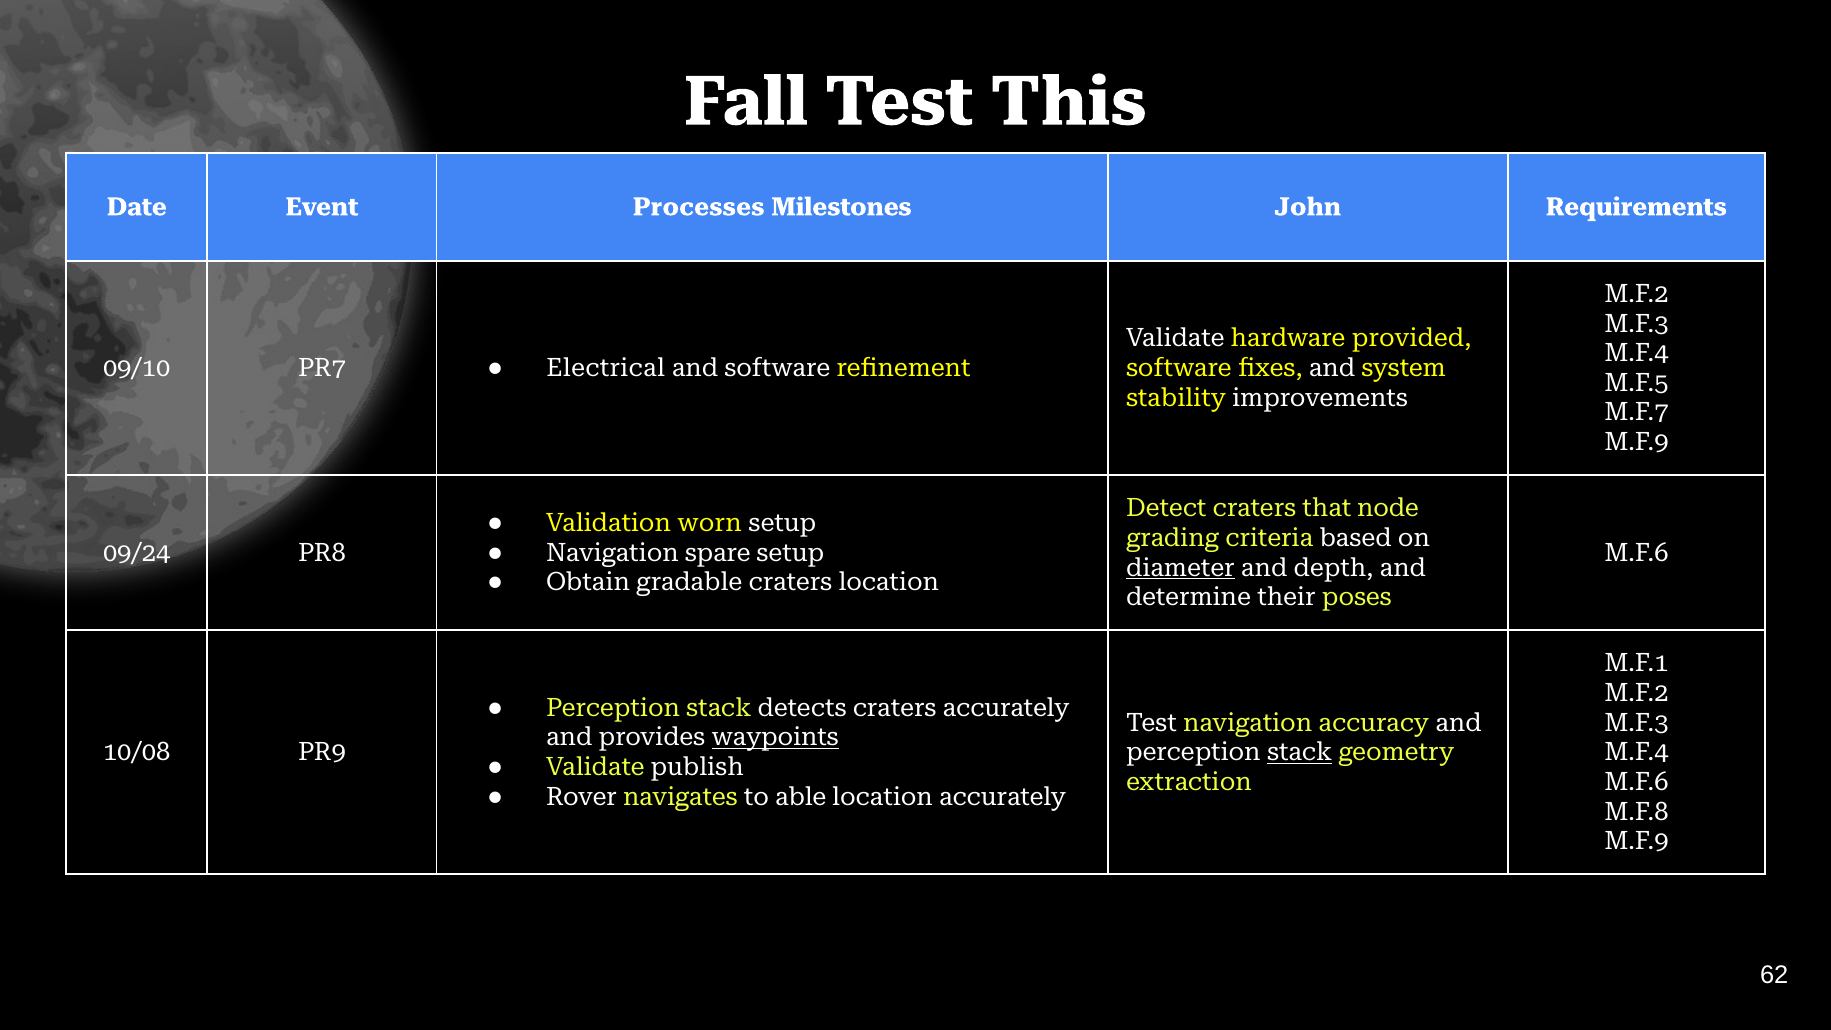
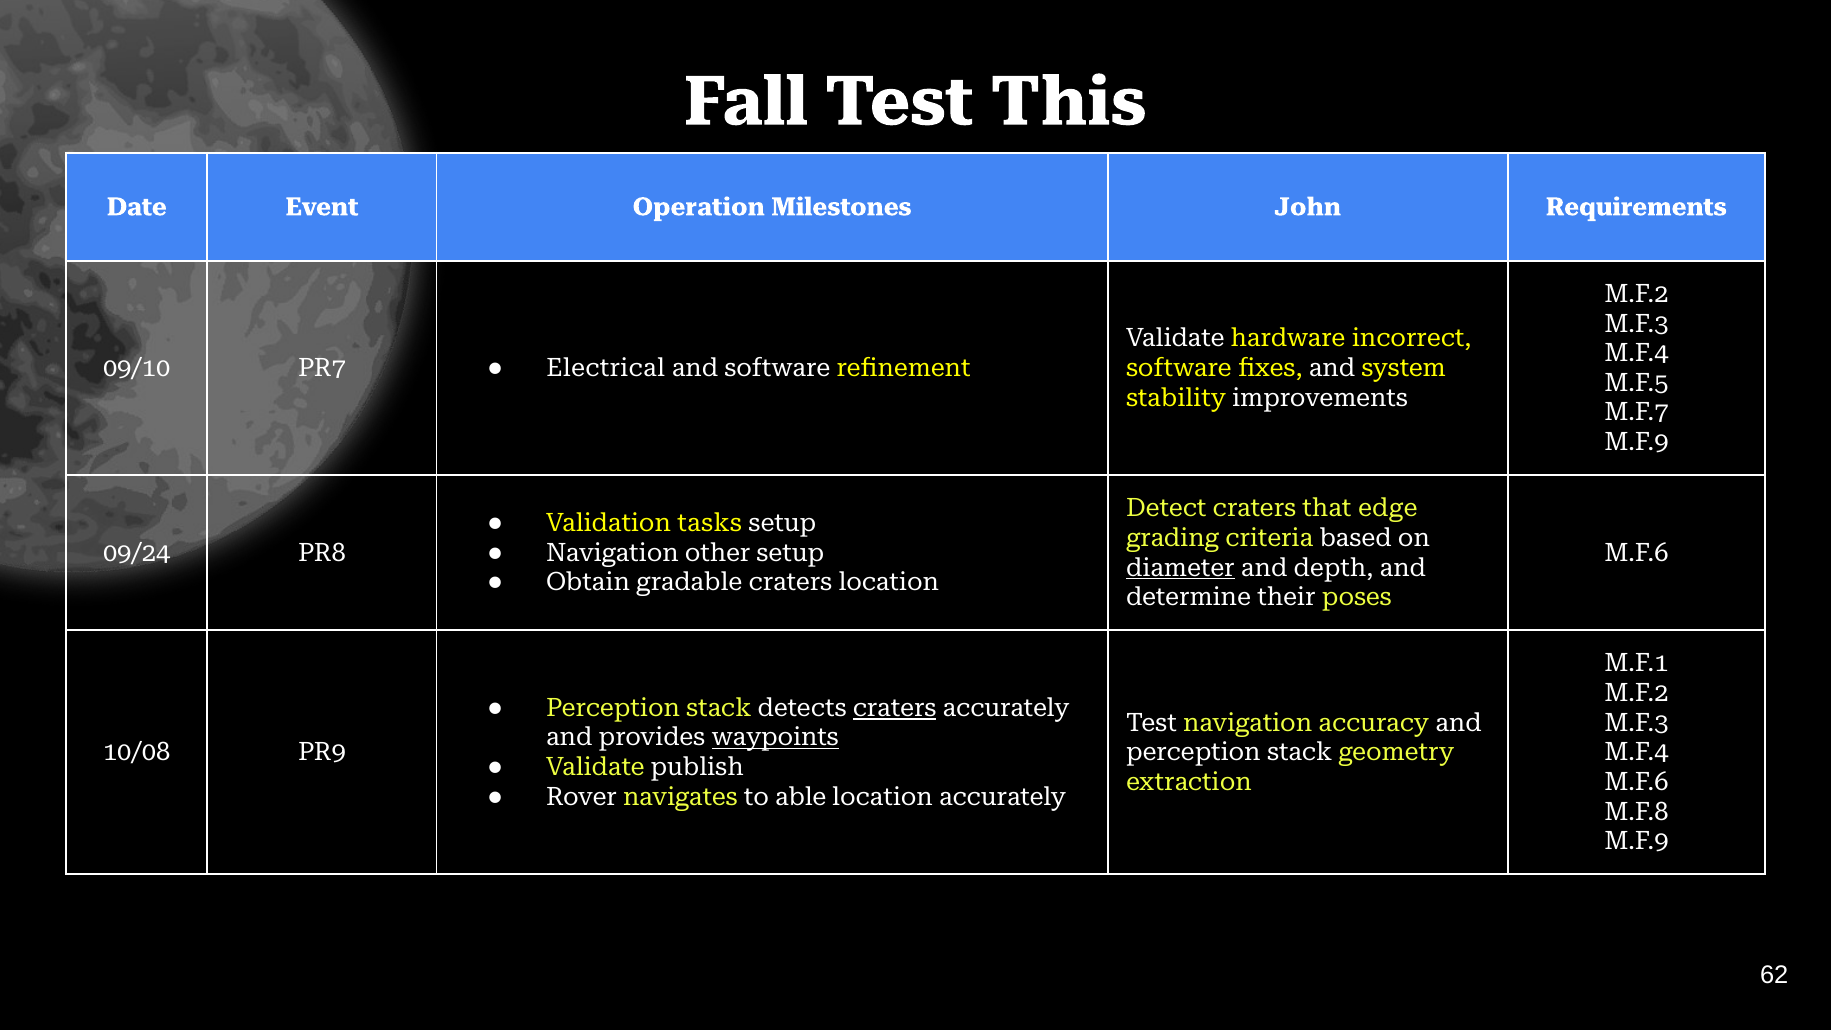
Processes: Processes -> Operation
provided: provided -> incorrect
node: node -> edge
worn: worn -> tasks
spare: spare -> other
craters at (895, 708) underline: none -> present
stack at (1300, 752) underline: present -> none
